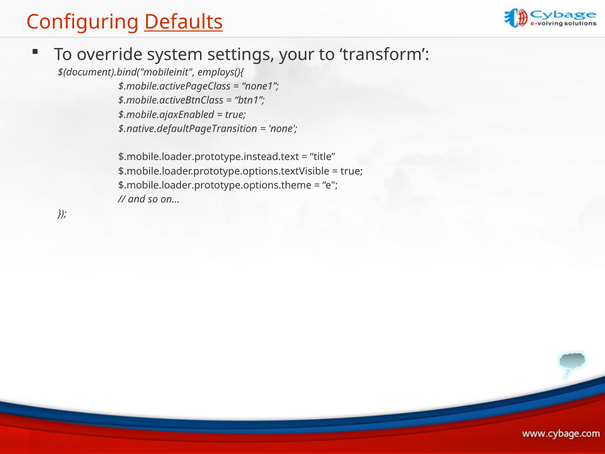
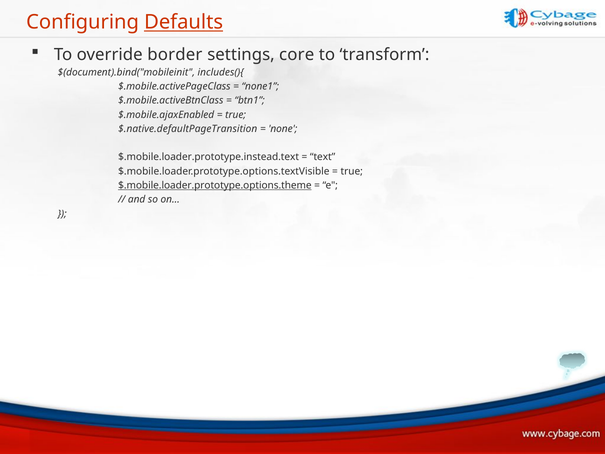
system: system -> border
your: your -> core
employs(){: employs(){ -> includes(){
title: title -> text
$.mobile.loader.prototype.options.theme underline: none -> present
